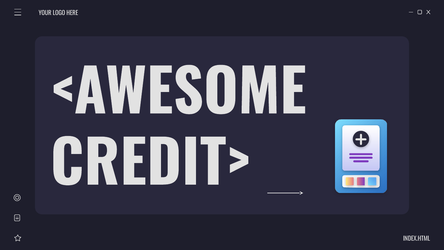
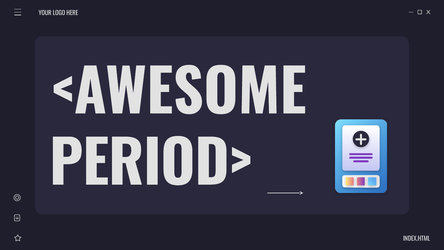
CREDIT>: CREDIT> -> PERIOD>
